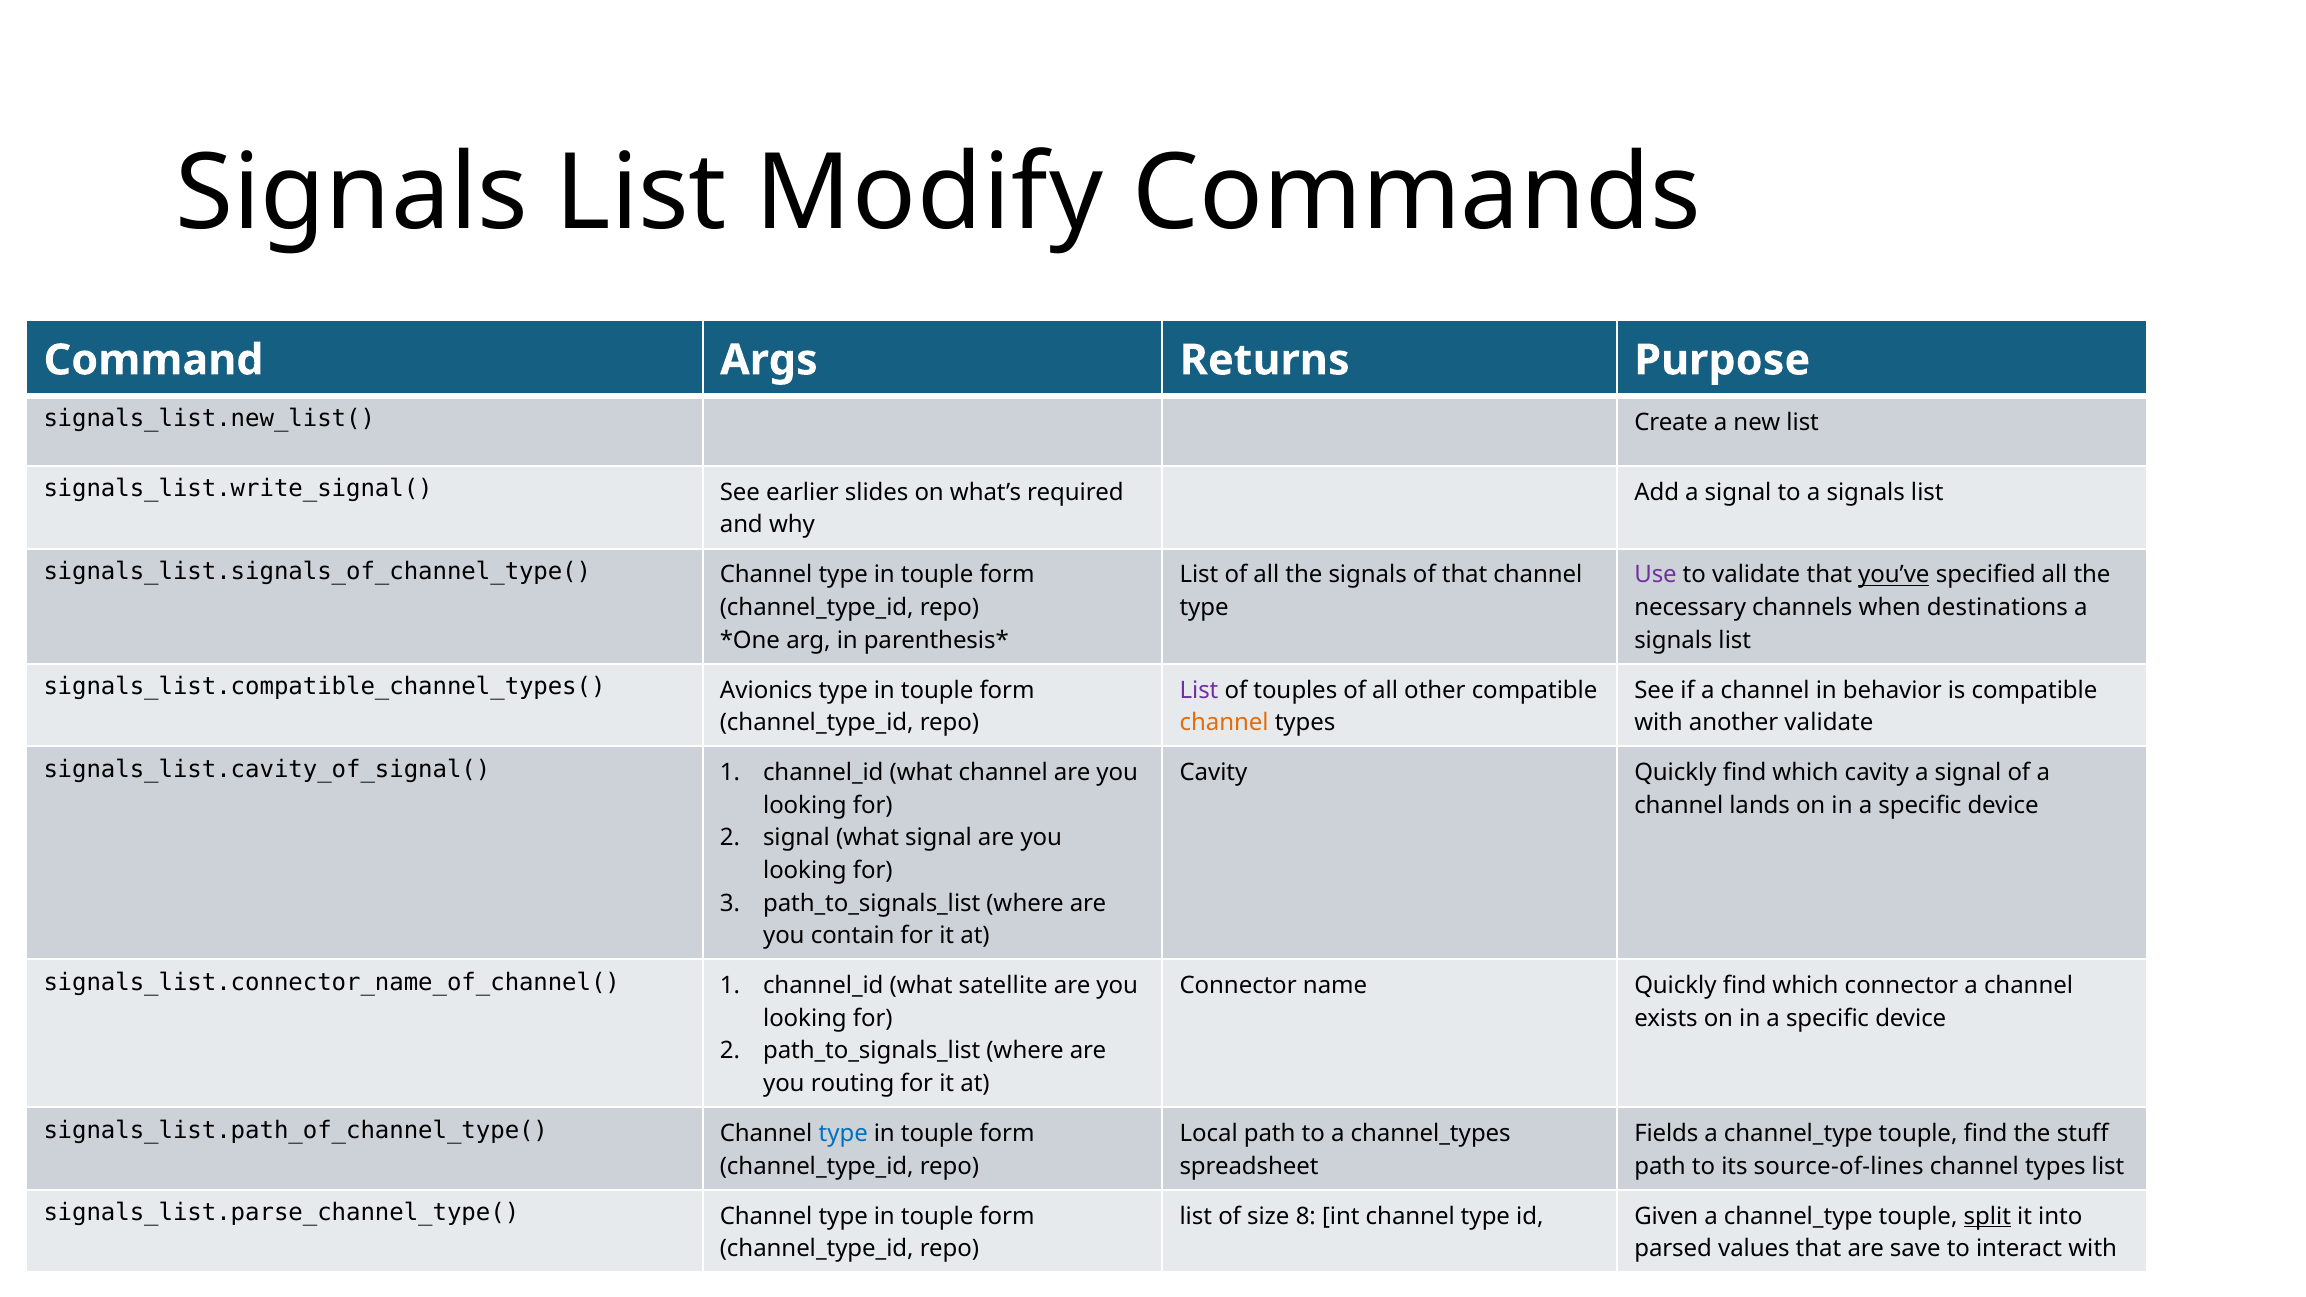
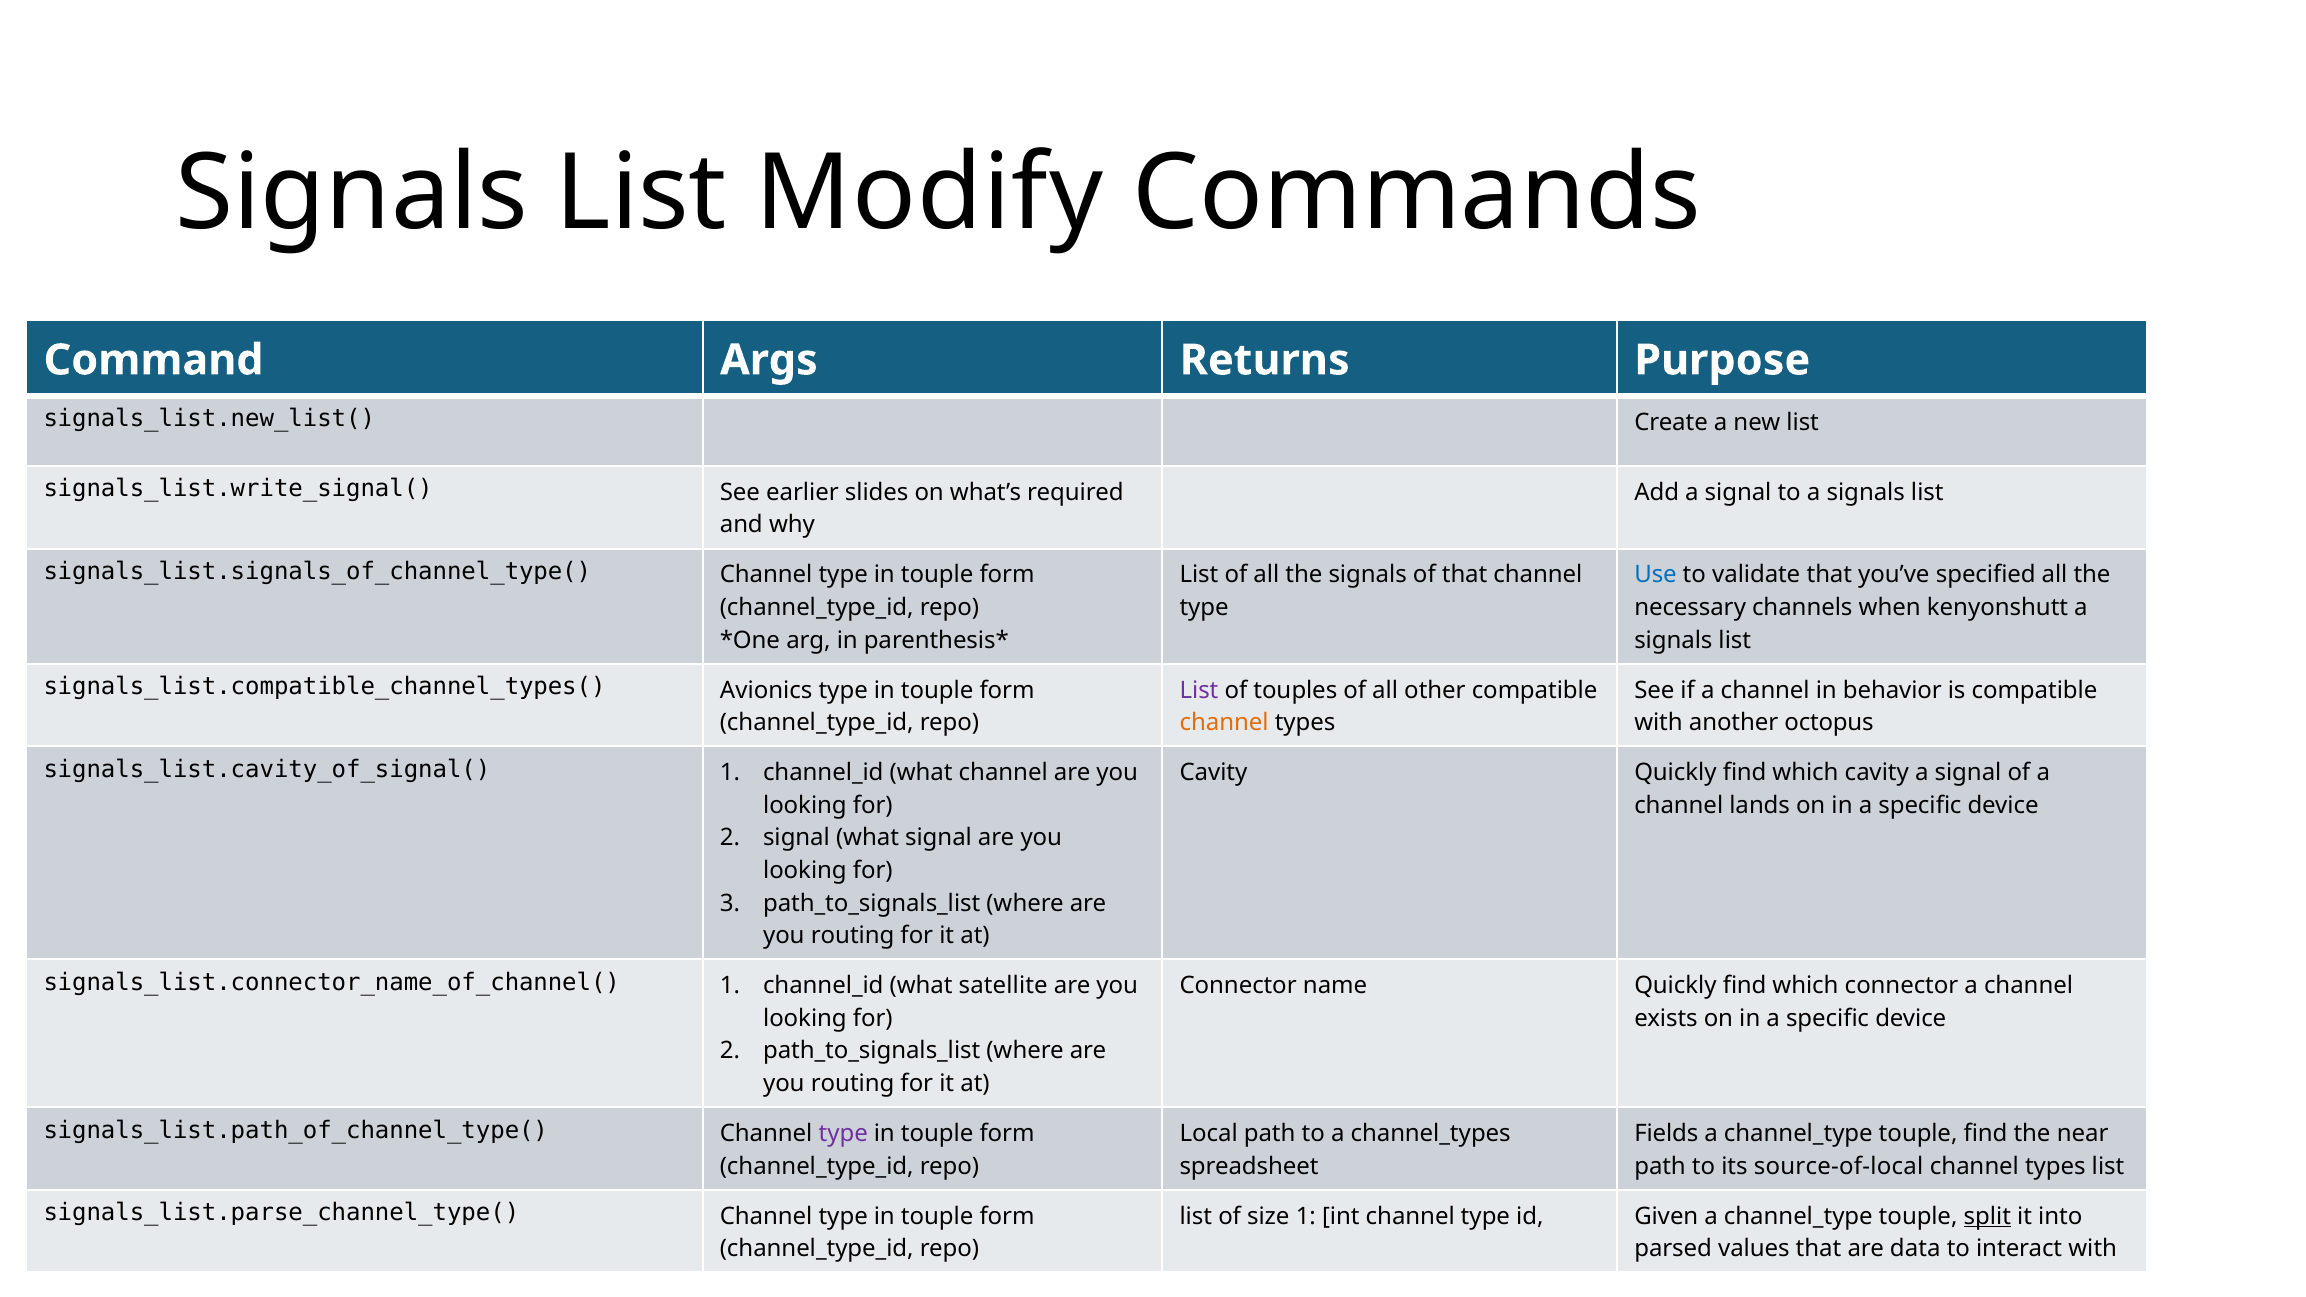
Use colour: purple -> blue
you’ve underline: present -> none
destinations: destinations -> kenyonshutt
another validate: validate -> octopus
contain at (853, 936): contain -> routing
type at (843, 1134) colour: blue -> purple
stuff: stuff -> near
source-of-lines: source-of-lines -> source-of-local
size 8: 8 -> 1
save: save -> data
